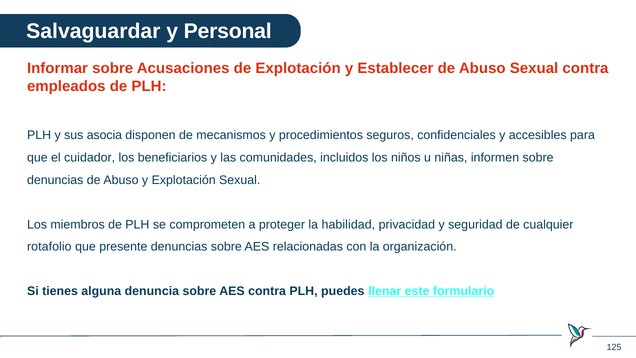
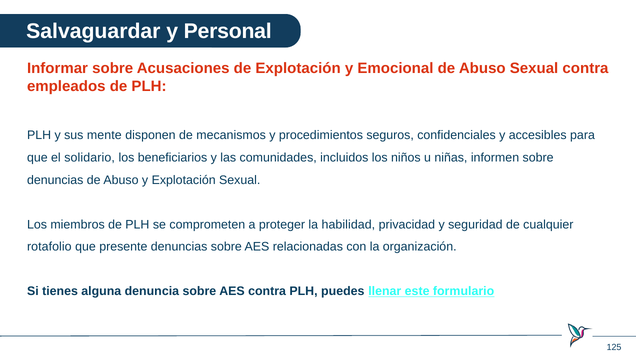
Establecer: Establecer -> Emocional
asocia: asocia -> mente
cuidador: cuidador -> solidario
